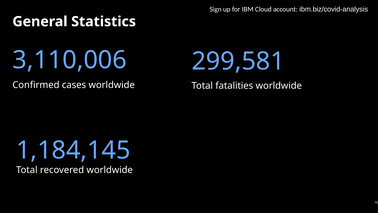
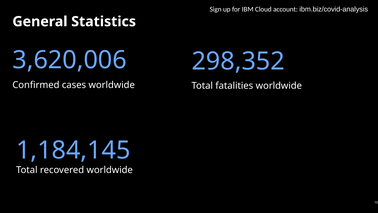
3,110,006: 3,110,006 -> 3,620,006
299,581: 299,581 -> 298,352
